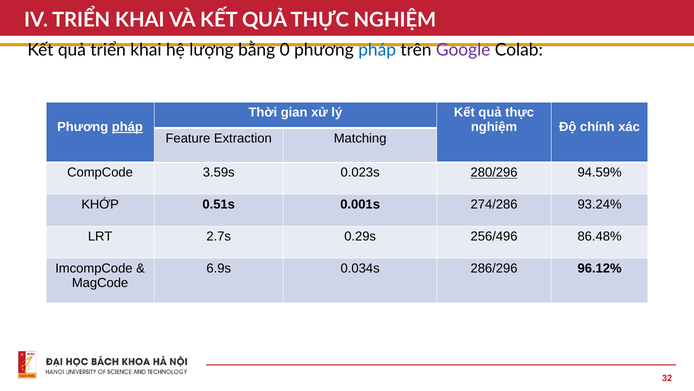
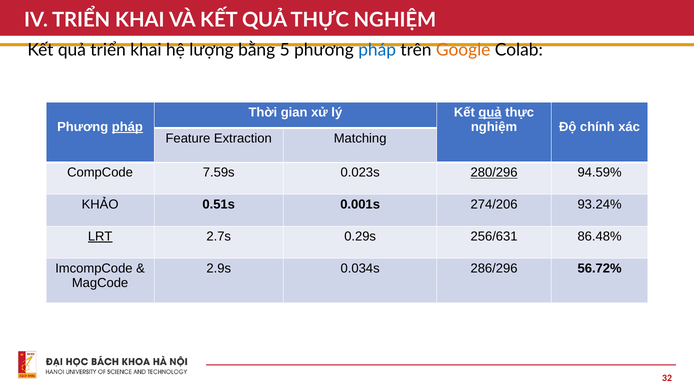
0: 0 -> 5
Google colour: purple -> orange
quả at (490, 112) underline: none -> present
3.59s: 3.59s -> 7.59s
KHỚP: KHỚP -> KHẢO
274/286: 274/286 -> 274/206
LRT underline: none -> present
256/496: 256/496 -> 256/631
6.9s: 6.9s -> 2.9s
96.12%: 96.12% -> 56.72%
